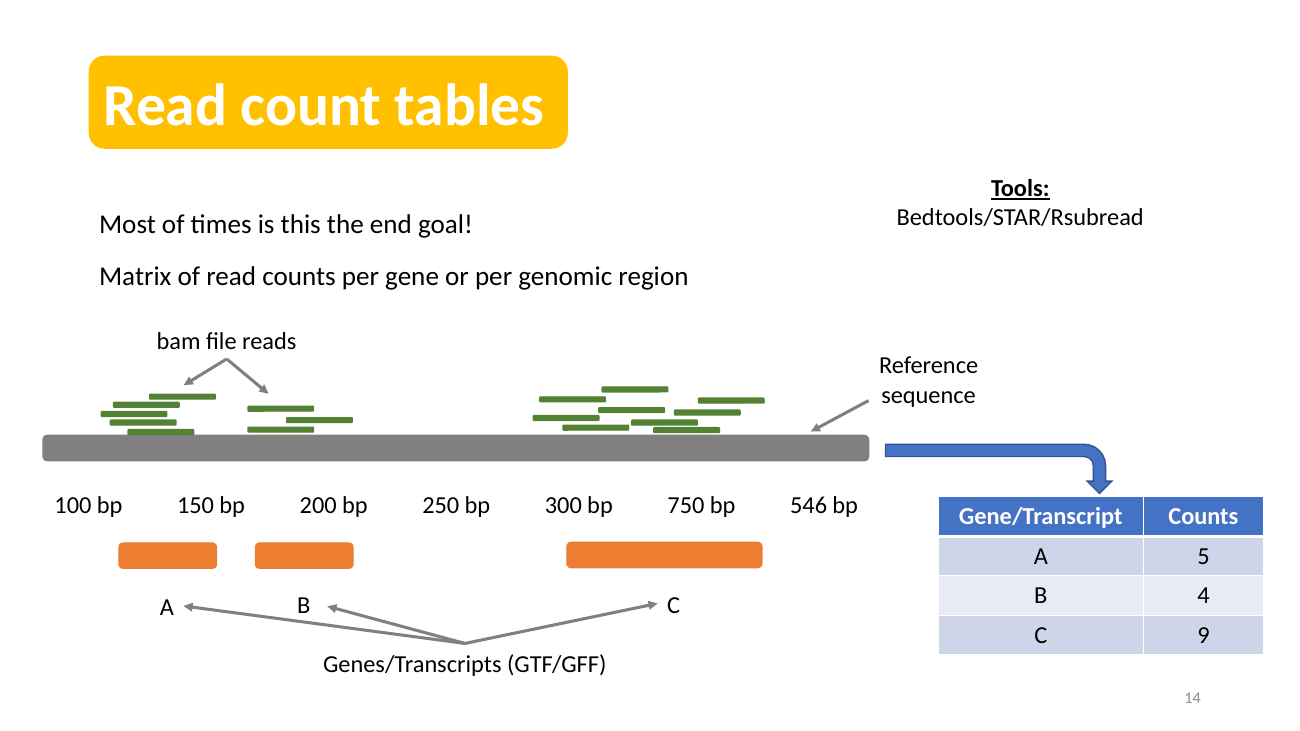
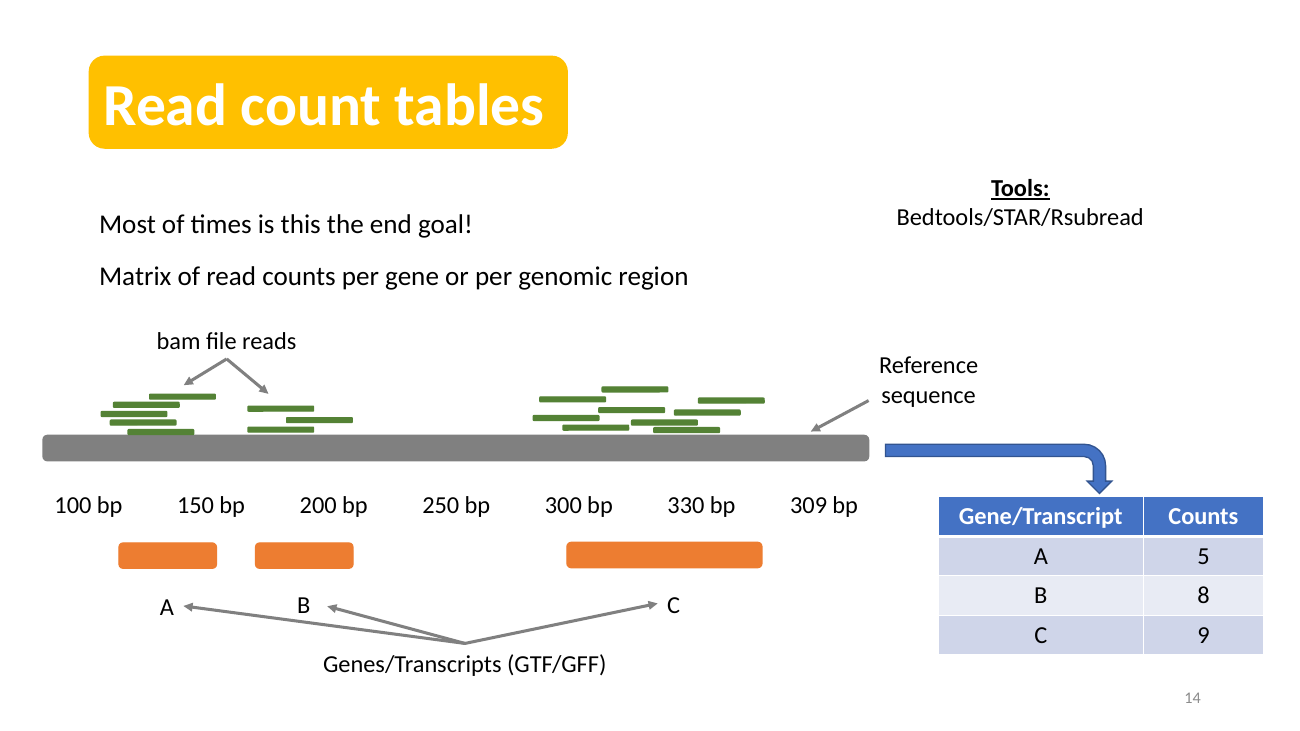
750: 750 -> 330
546: 546 -> 309
4: 4 -> 8
